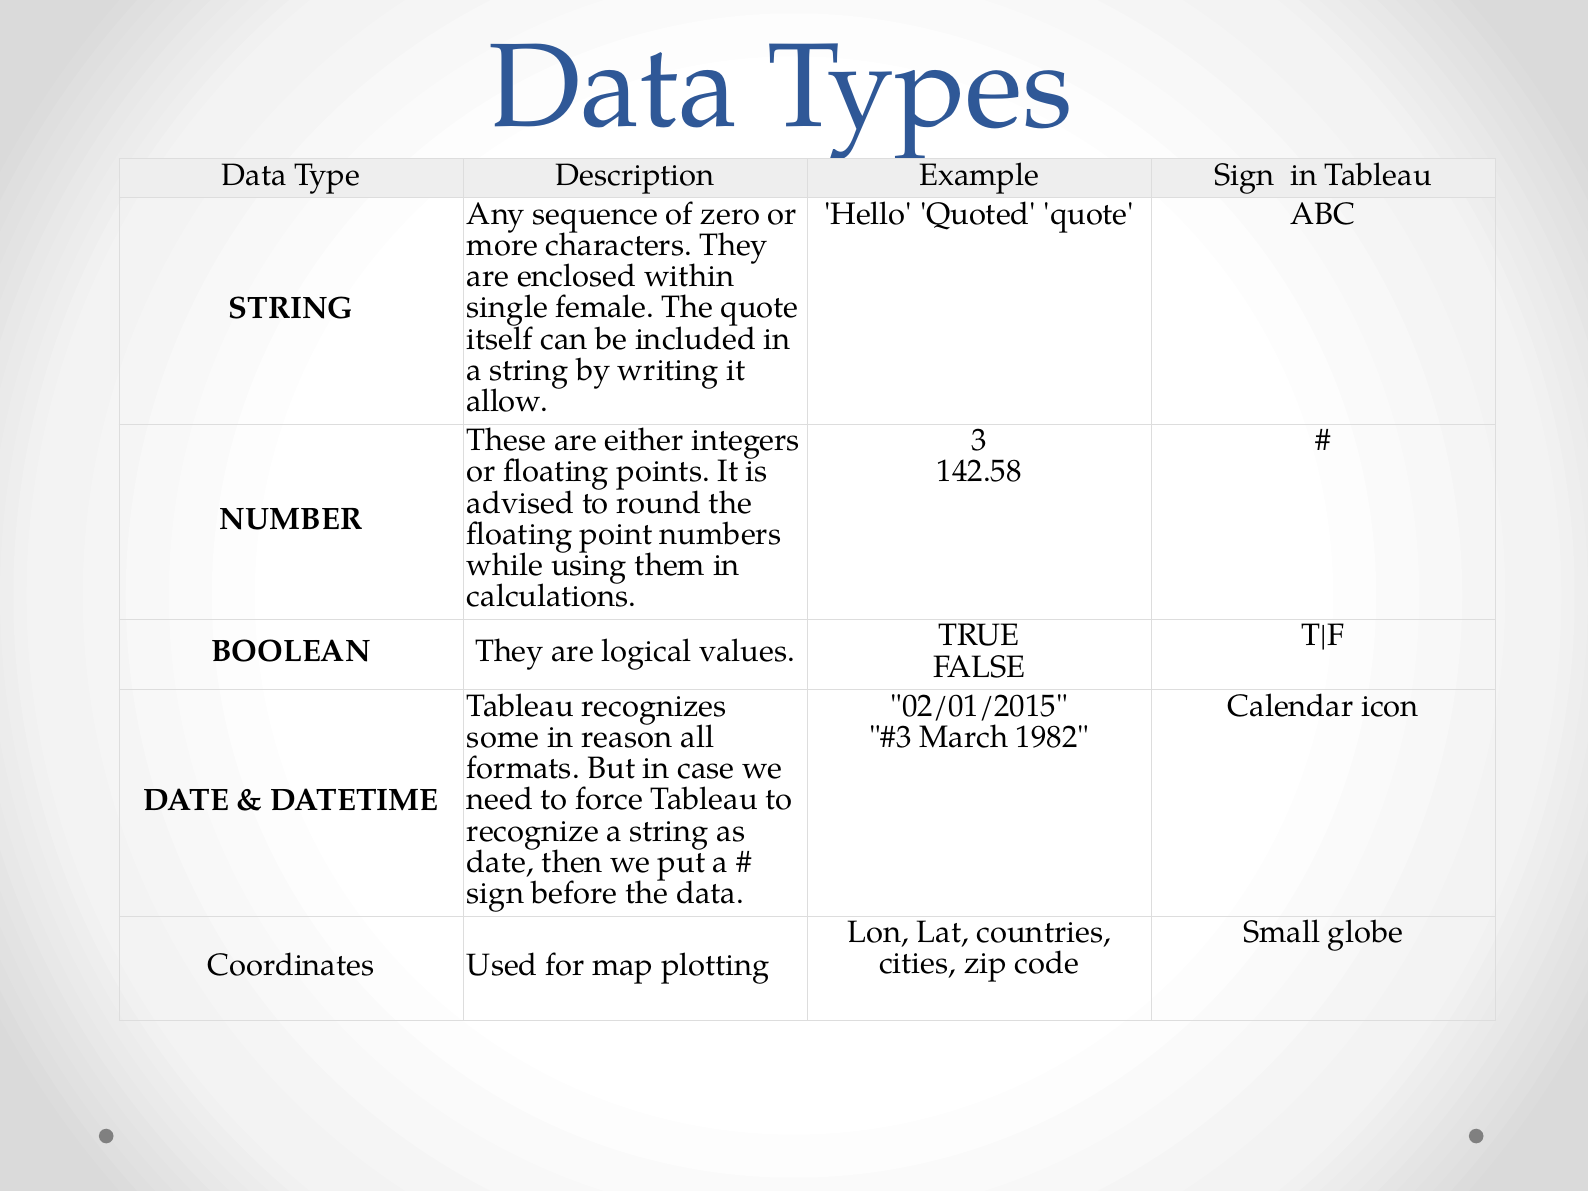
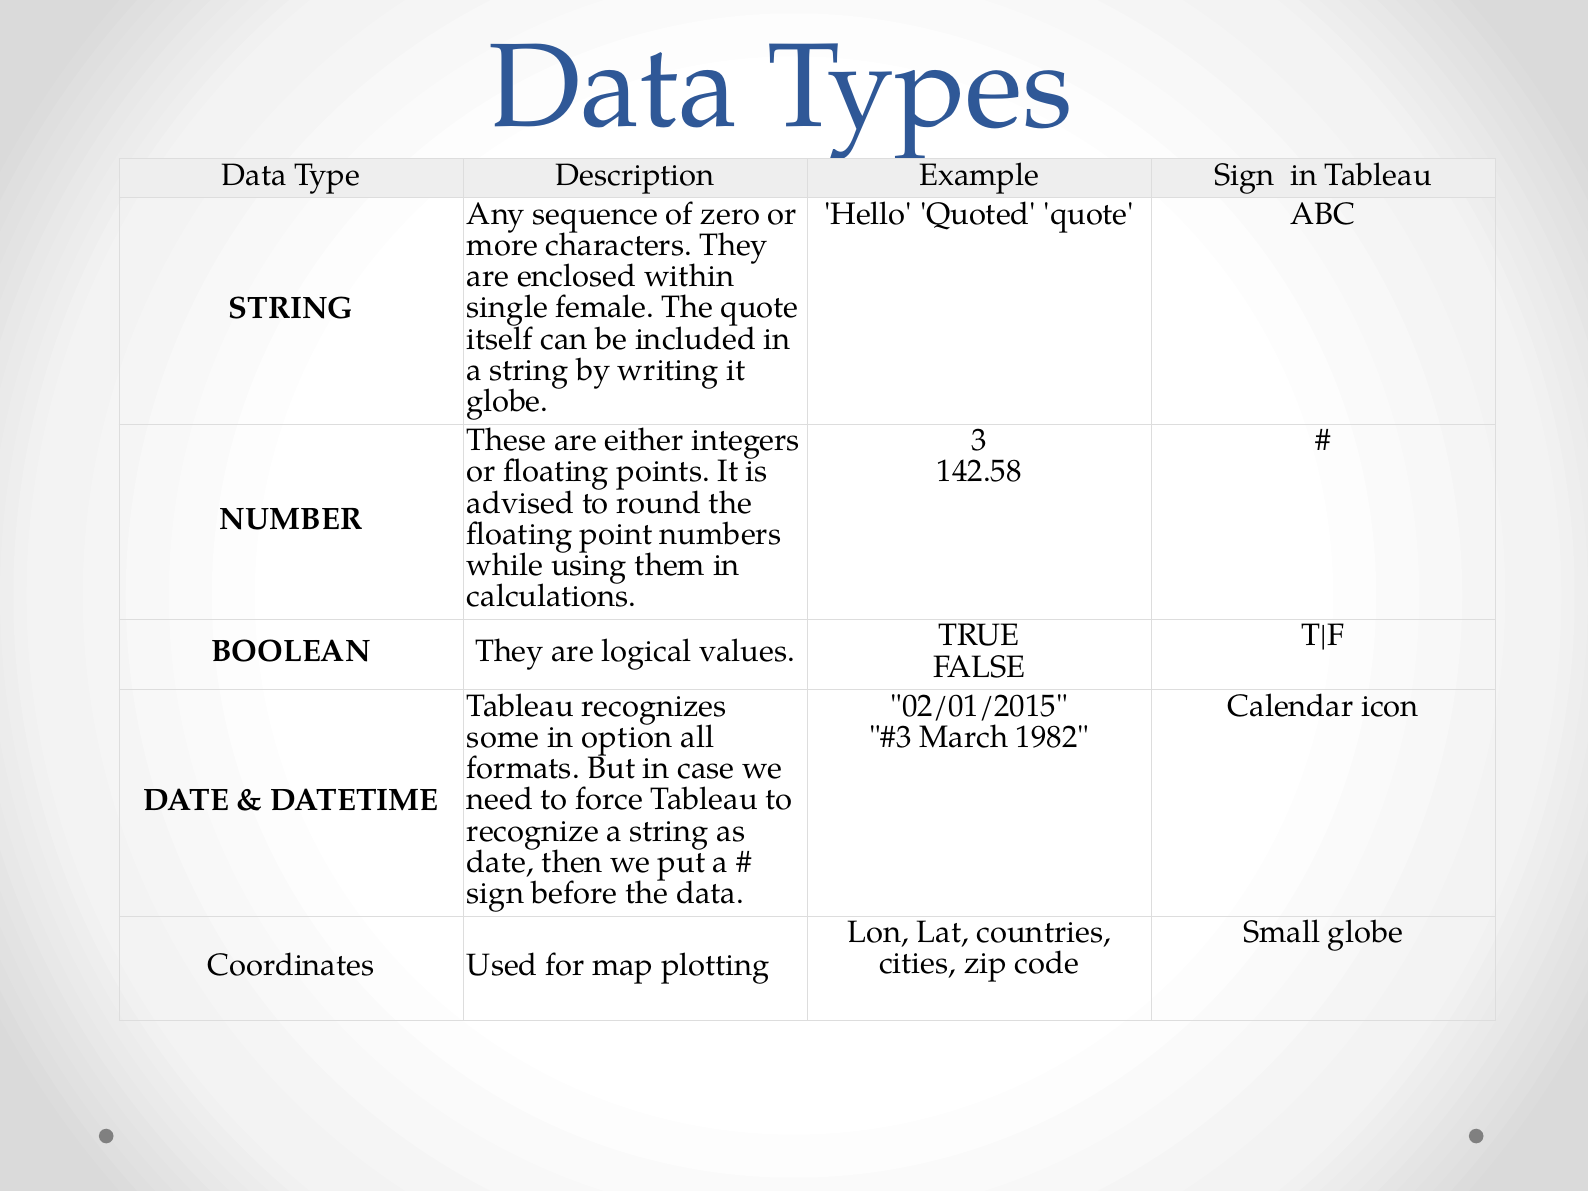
allow at (508, 401): allow -> globe
reason: reason -> option
